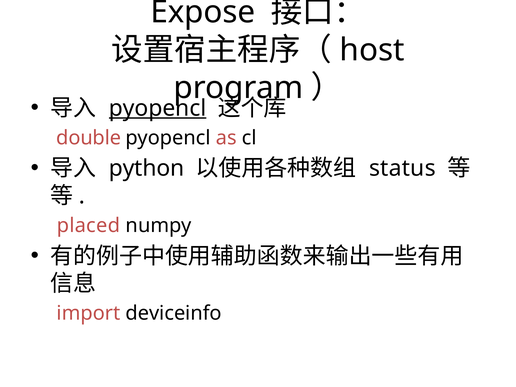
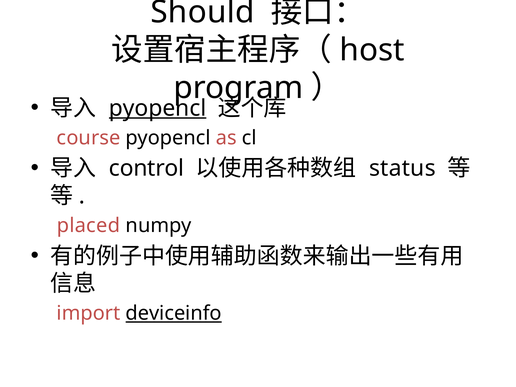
Expose: Expose -> Should
double: double -> course
python: python -> control
deviceinfo underline: none -> present
